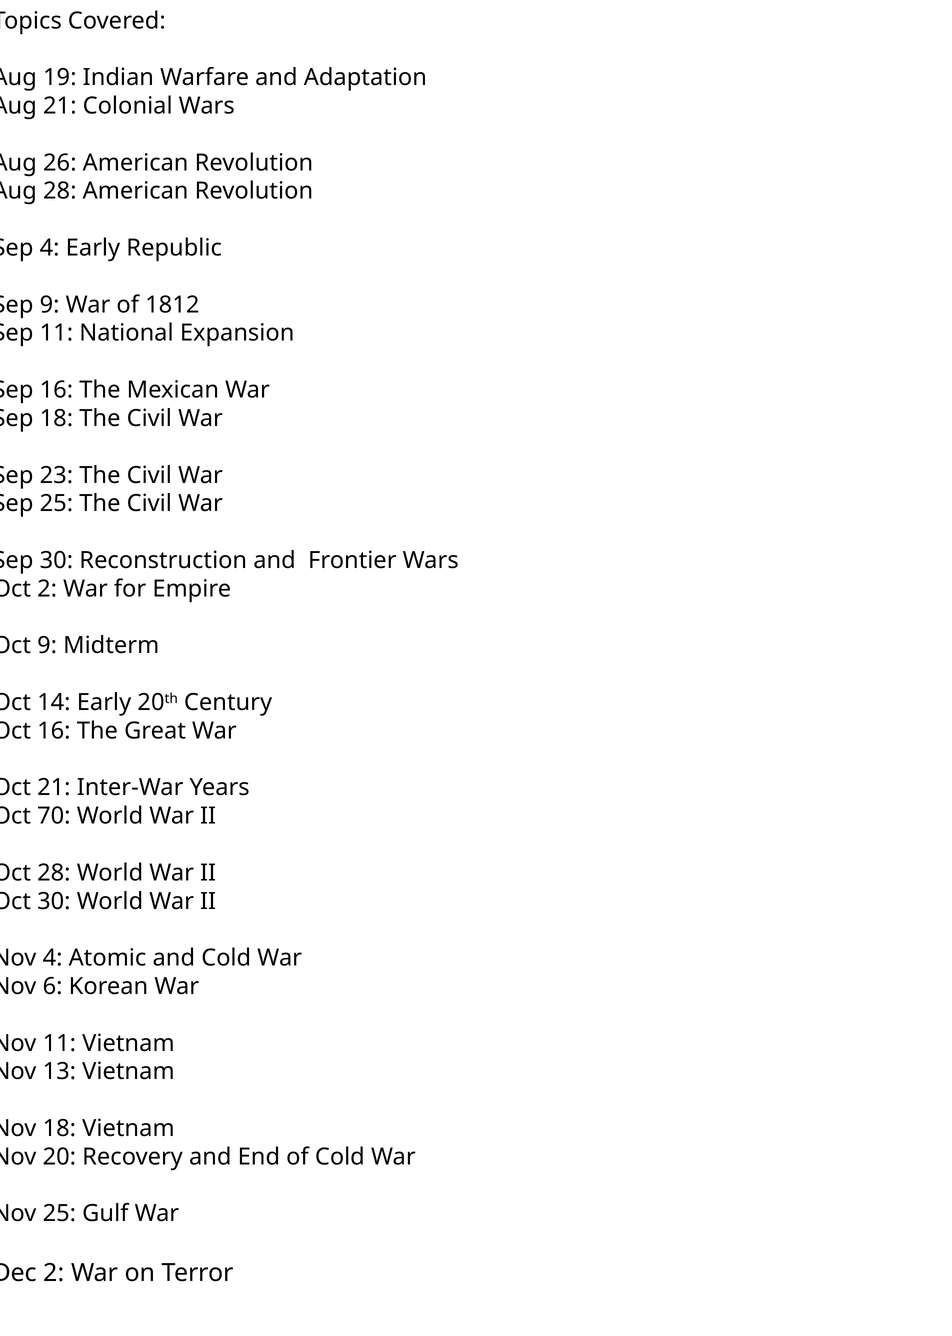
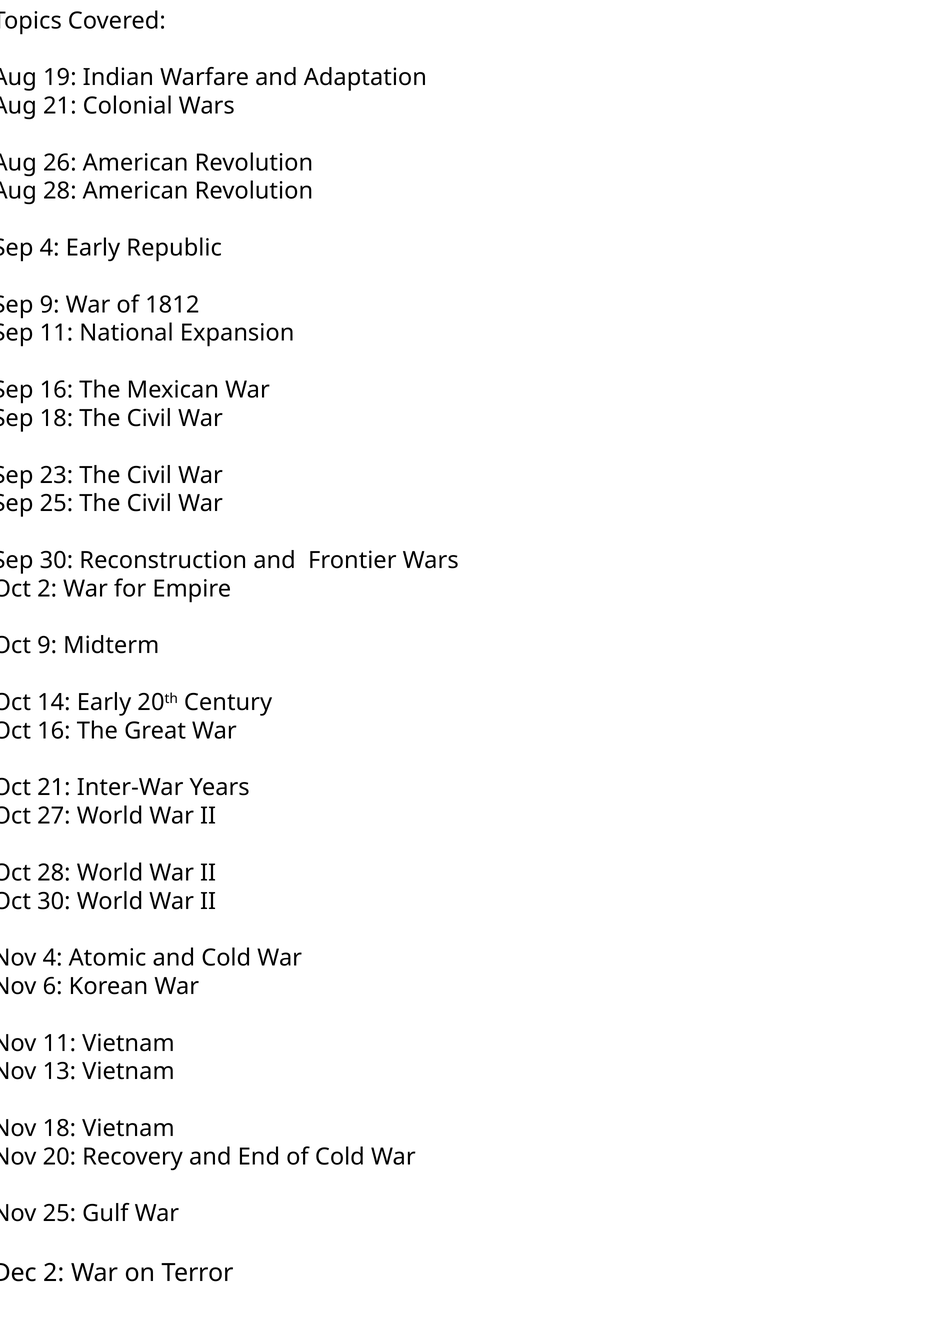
70: 70 -> 27
